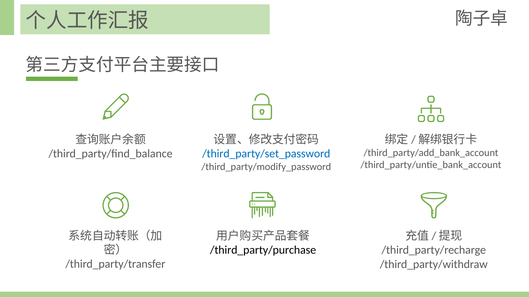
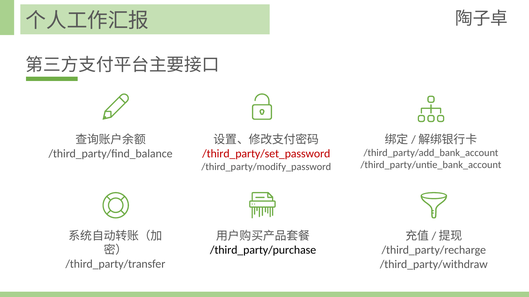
/third_party/set_password colour: blue -> red
